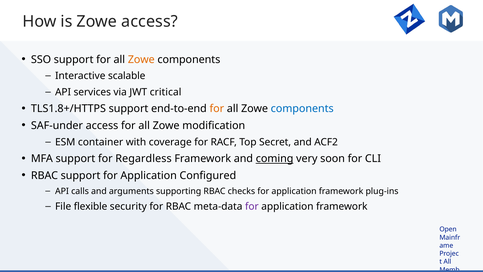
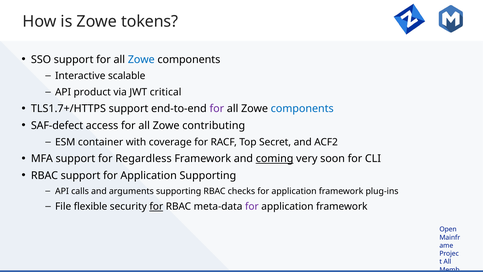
Zowe access: access -> tokens
Zowe at (141, 59) colour: orange -> blue
services: services -> product
TLS1.8+/HTTPS: TLS1.8+/HTTPS -> TLS1.7+/HTTPS
for at (217, 109) colour: orange -> purple
SAF-under: SAF-under -> SAF-defect
modification: modification -> contributing
Application Configured: Configured -> Supporting
for at (156, 206) underline: none -> present
